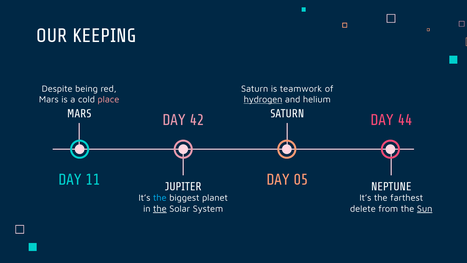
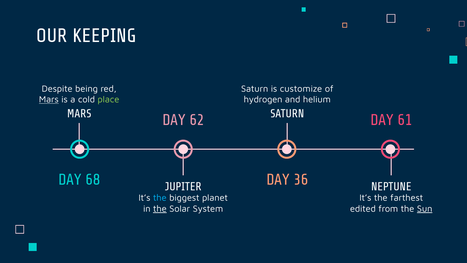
teamwork: teamwork -> customize
Mars at (49, 100) underline: none -> present
place colour: pink -> light green
hydrogen underline: present -> none
42: 42 -> 62
44: 44 -> 61
11: 11 -> 68
05: 05 -> 36
delete: delete -> edited
